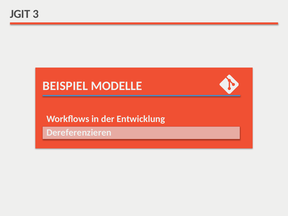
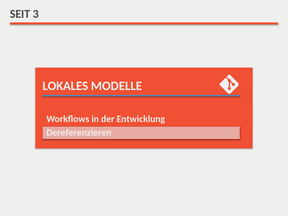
JGIT: JGIT -> SEIT
BEISPIEL: BEISPIEL -> LOKALES
